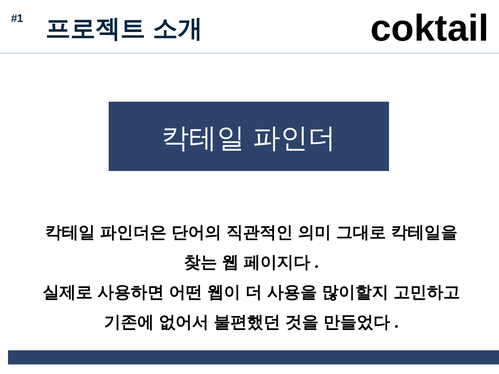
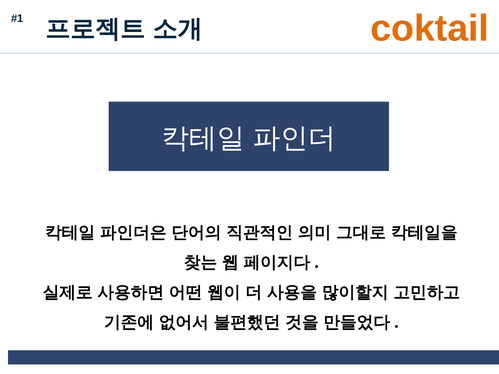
coktail colour: black -> orange
